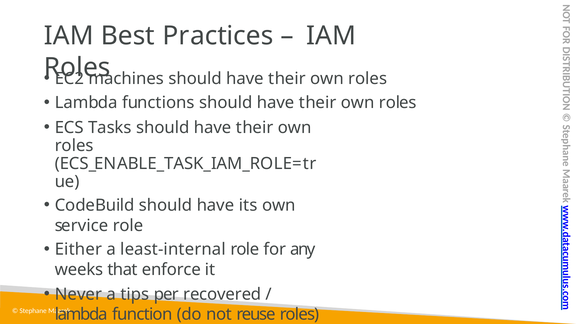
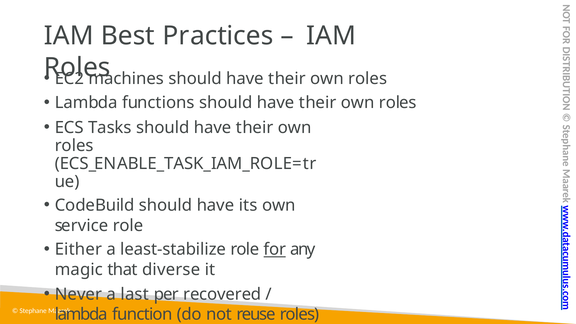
least-internal: least-internal -> least-stabilize
for underline: none -> present
weeks: weeks -> magic
enforce: enforce -> diverse
tips: tips -> last
